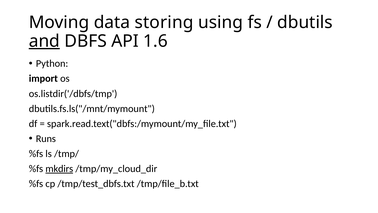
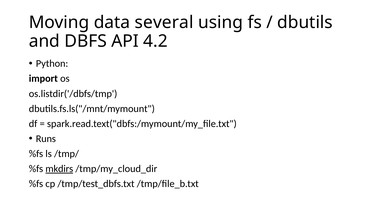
storing: storing -> several
and underline: present -> none
1.6: 1.6 -> 4.2
